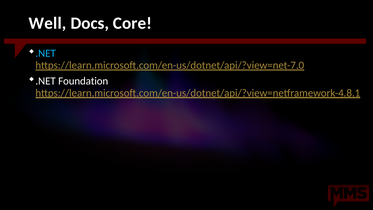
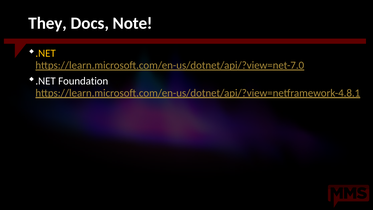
Well: Well -> They
Core: Core -> Note
.NET at (46, 53) colour: light blue -> yellow
